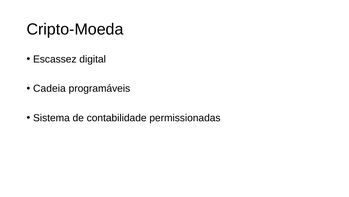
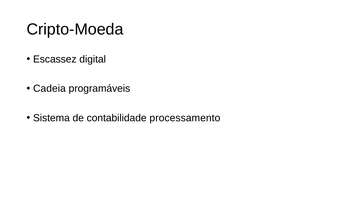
permissionadas: permissionadas -> processamento
